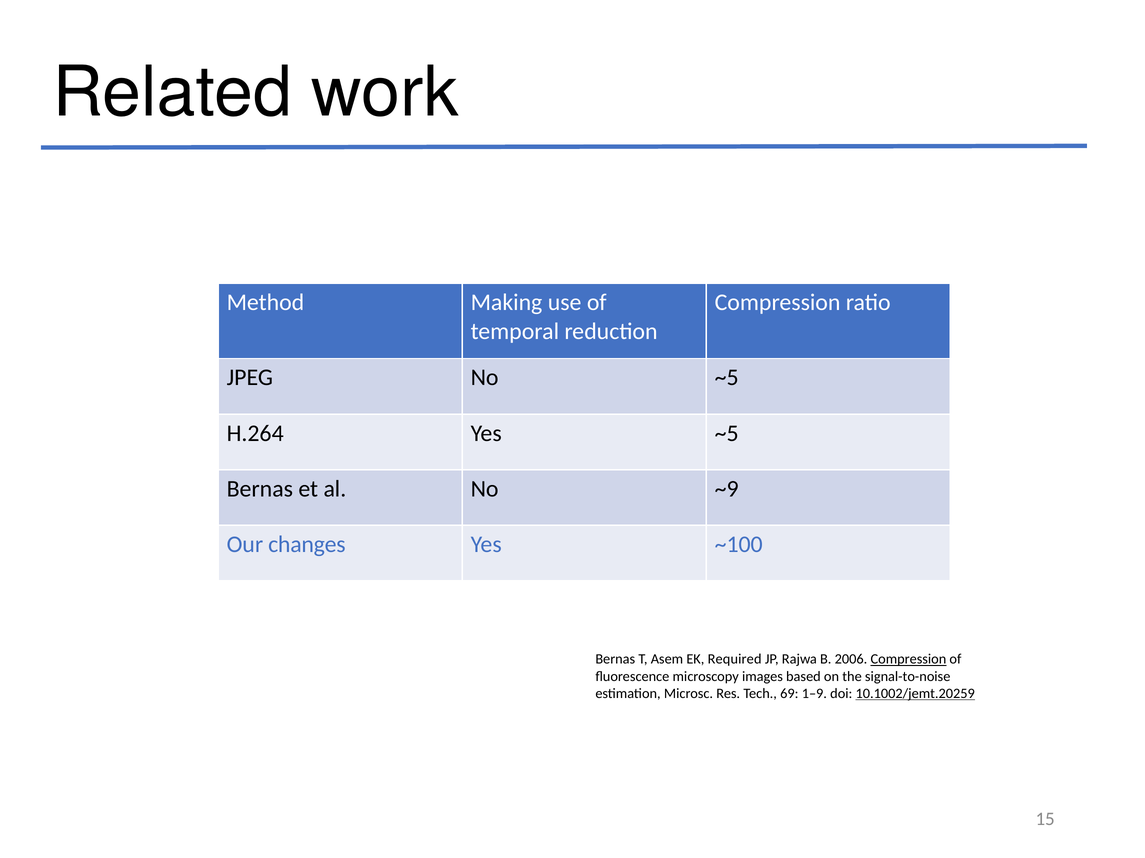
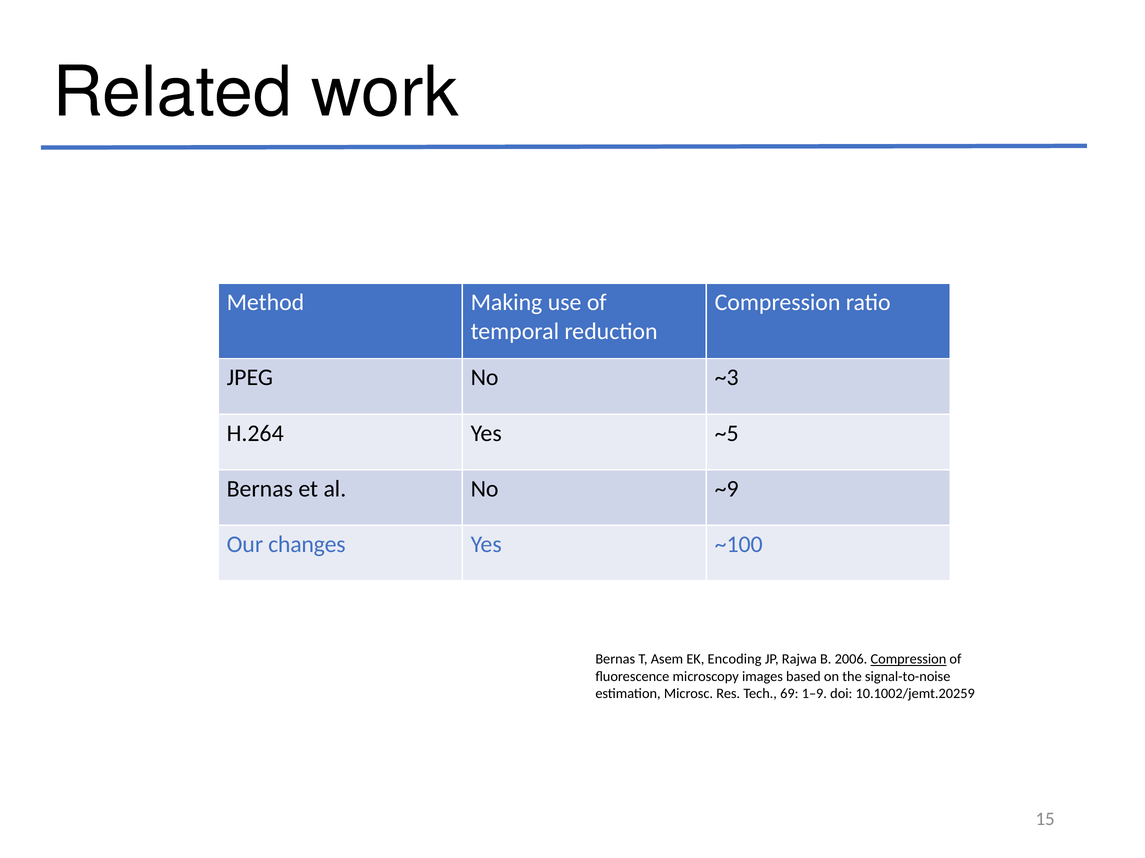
No ~5: ~5 -> ~3
Required: Required -> Encoding
10.1002/jemt.20259 underline: present -> none
